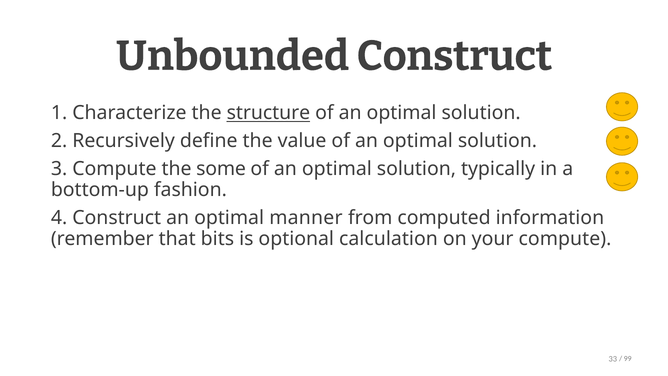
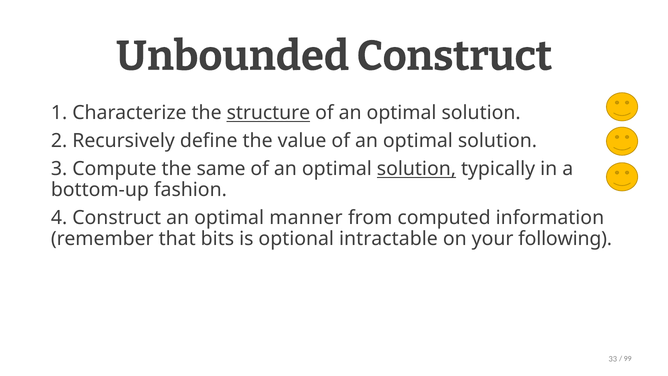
some: some -> same
solution at (416, 169) underline: none -> present
calculation: calculation -> intractable
your compute: compute -> following
